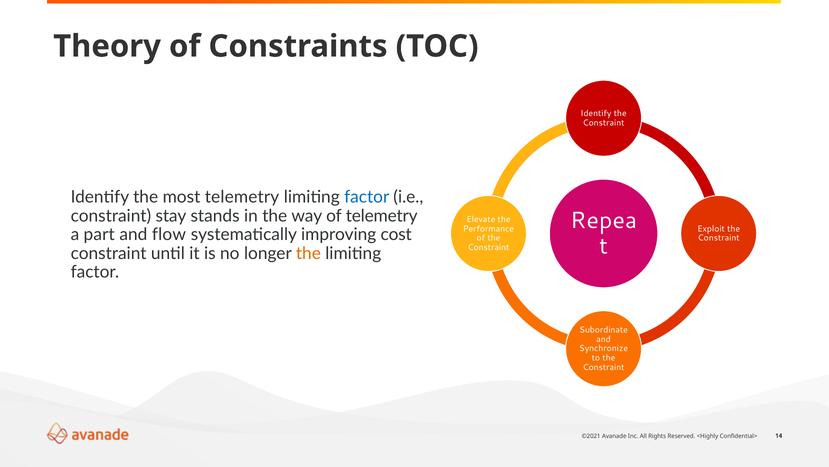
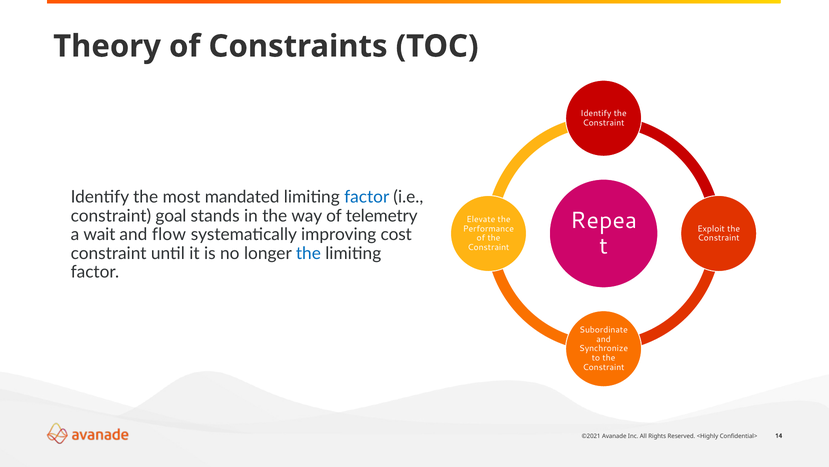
most telemetry: telemetry -> mandated
stay: stay -> goal
part: part -> wait
the at (308, 253) colour: orange -> blue
